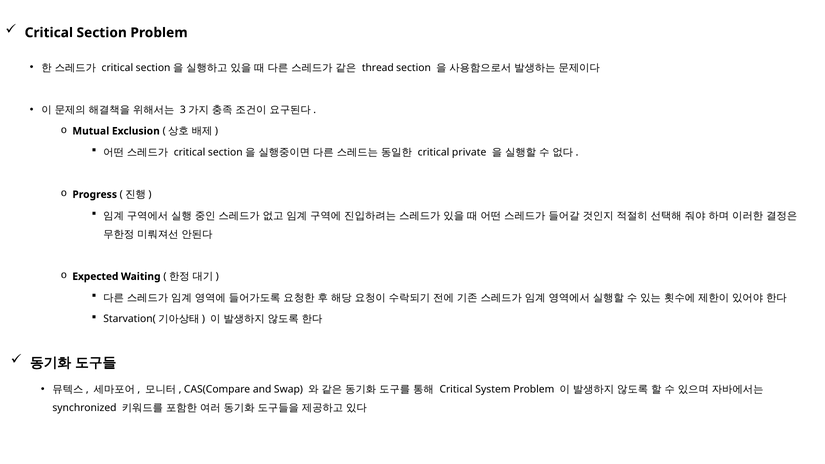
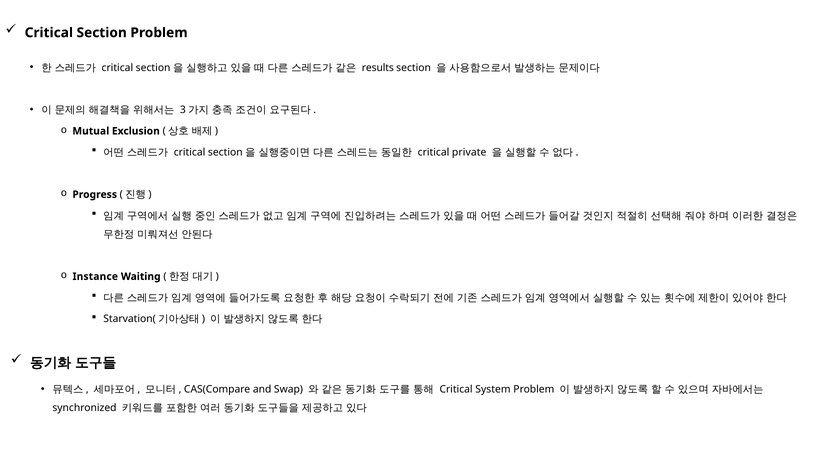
thread: thread -> results
Expected: Expected -> Instance
